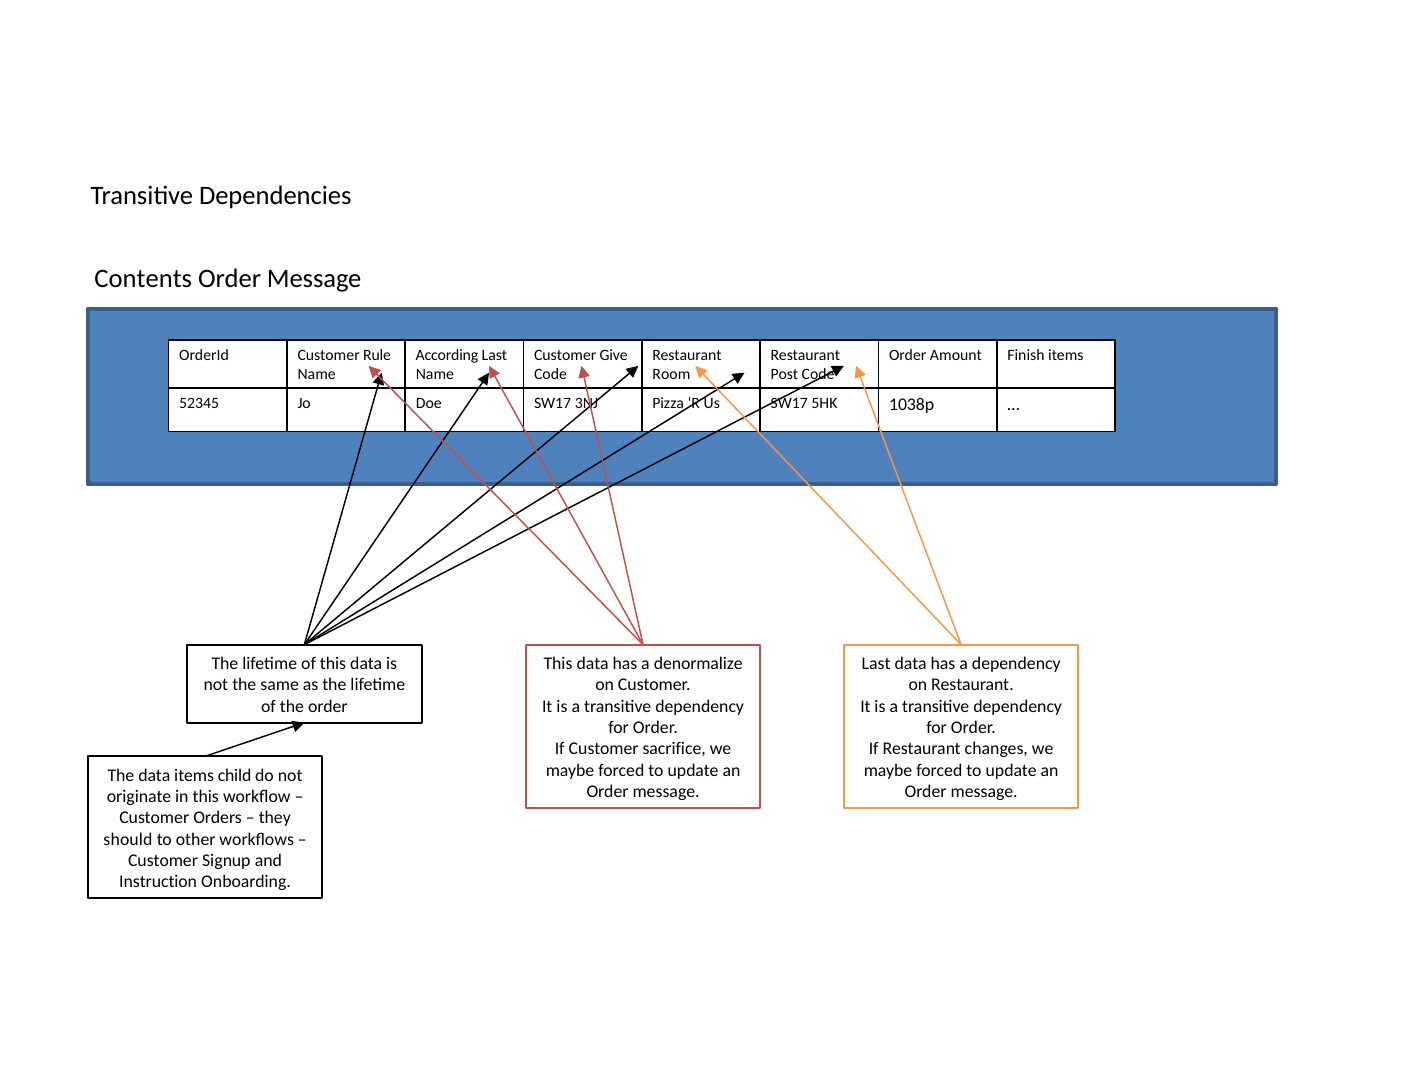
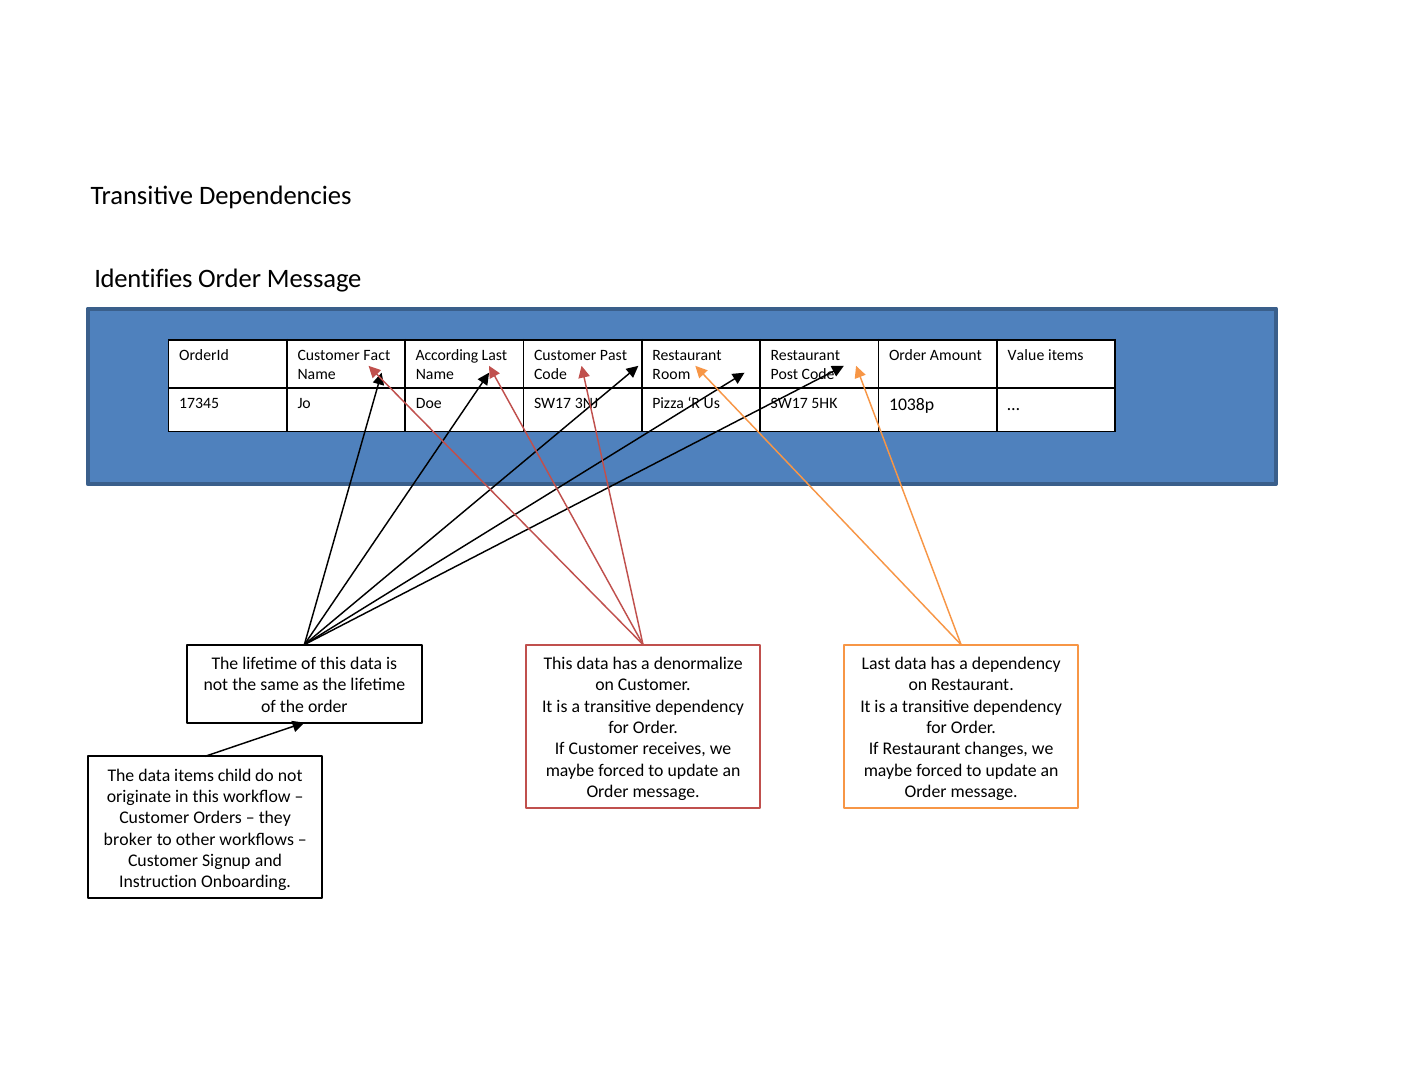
Contents: Contents -> Identifies
Rule: Rule -> Fact
Give: Give -> Past
Finish: Finish -> Value
52345: 52345 -> 17345
sacrifice: sacrifice -> receives
should: should -> broker
